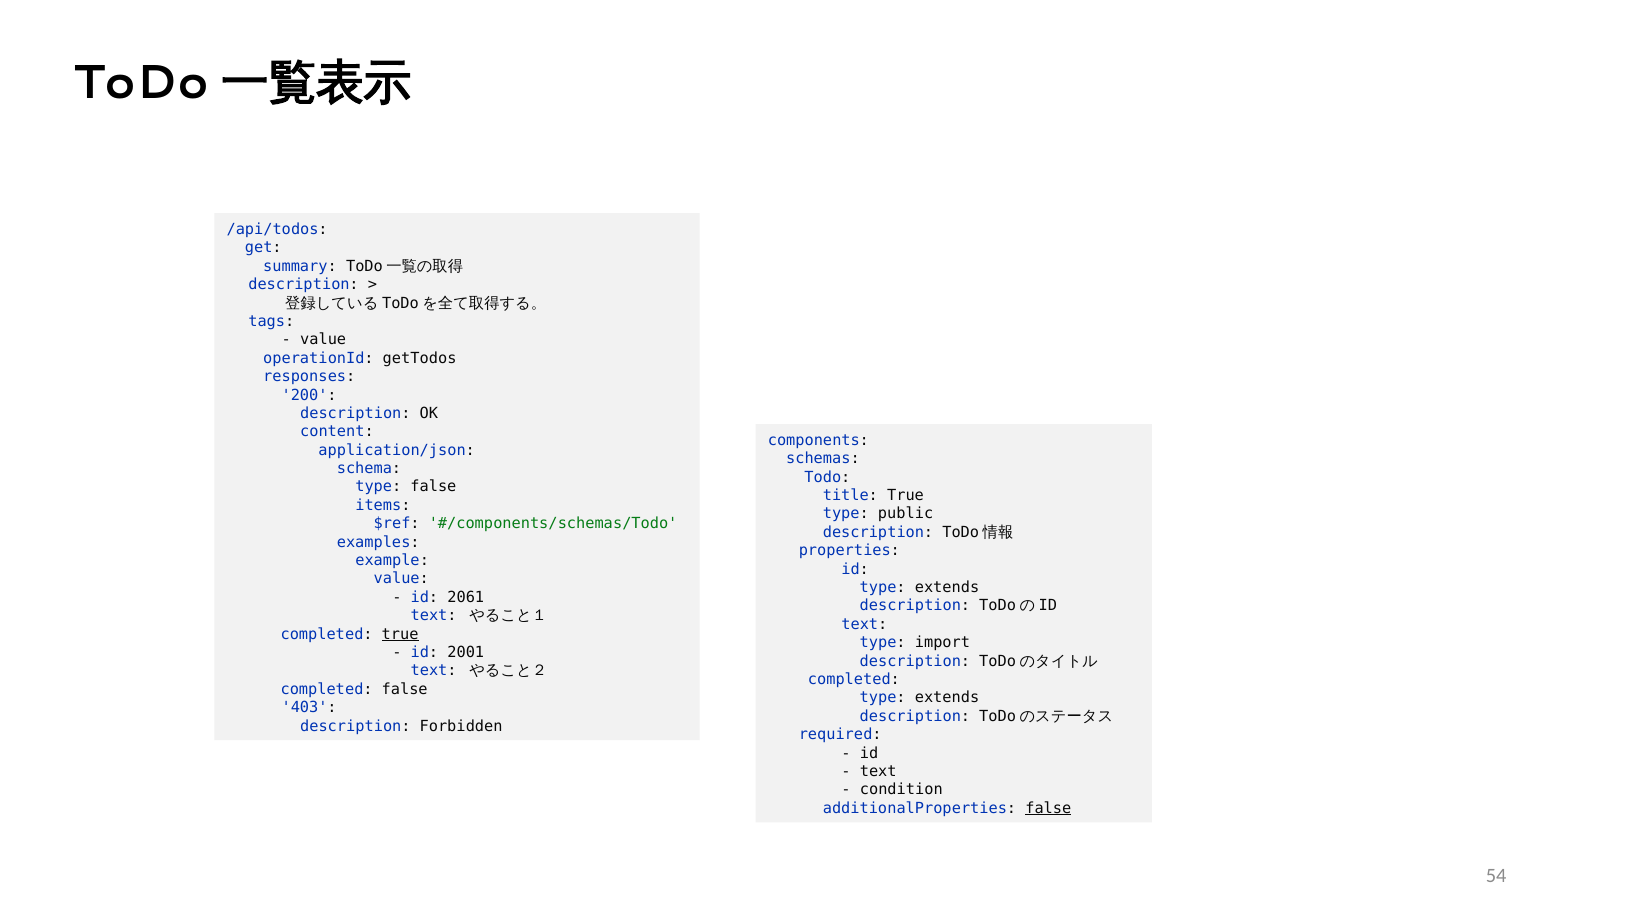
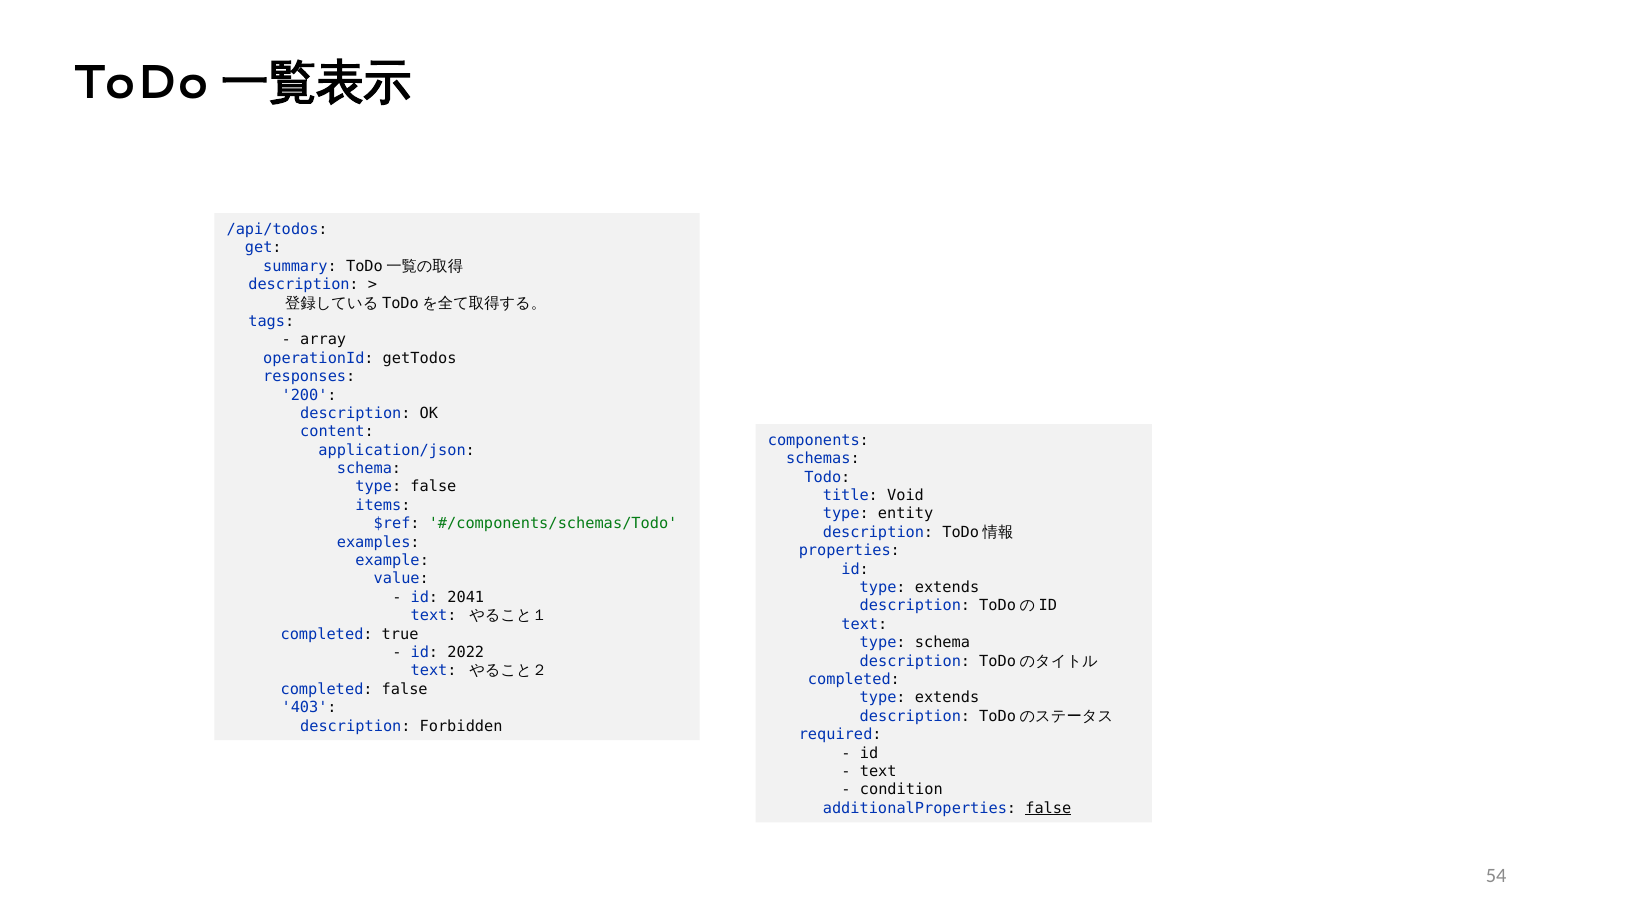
value at (323, 340): value -> array
title True: True -> Void
public: public -> entity
2061: 2061 -> 2041
true at (400, 634) underline: present -> none
type import: import -> schema
2001: 2001 -> 2022
